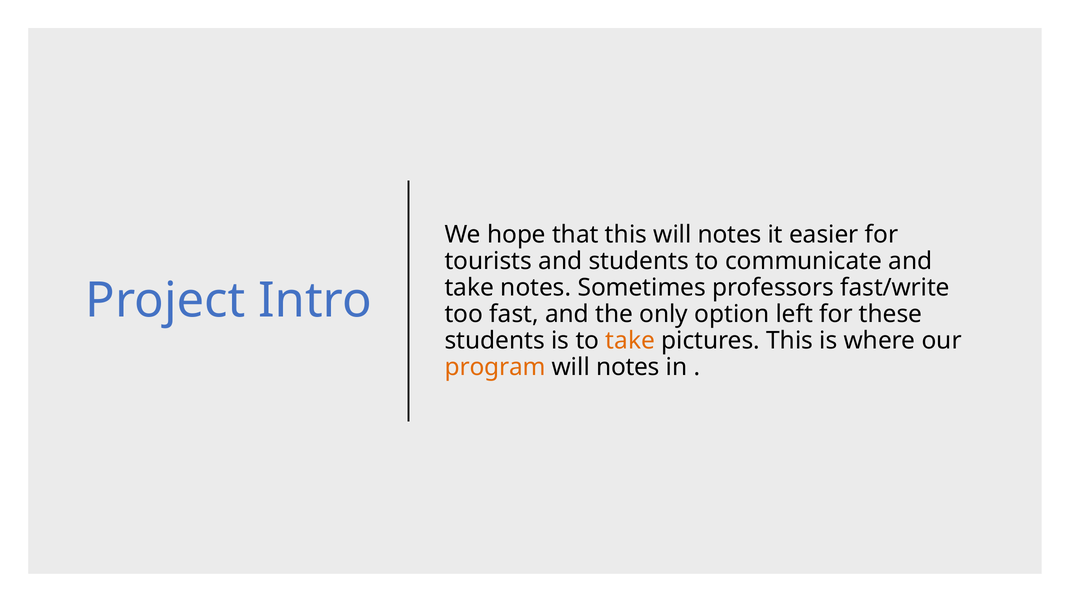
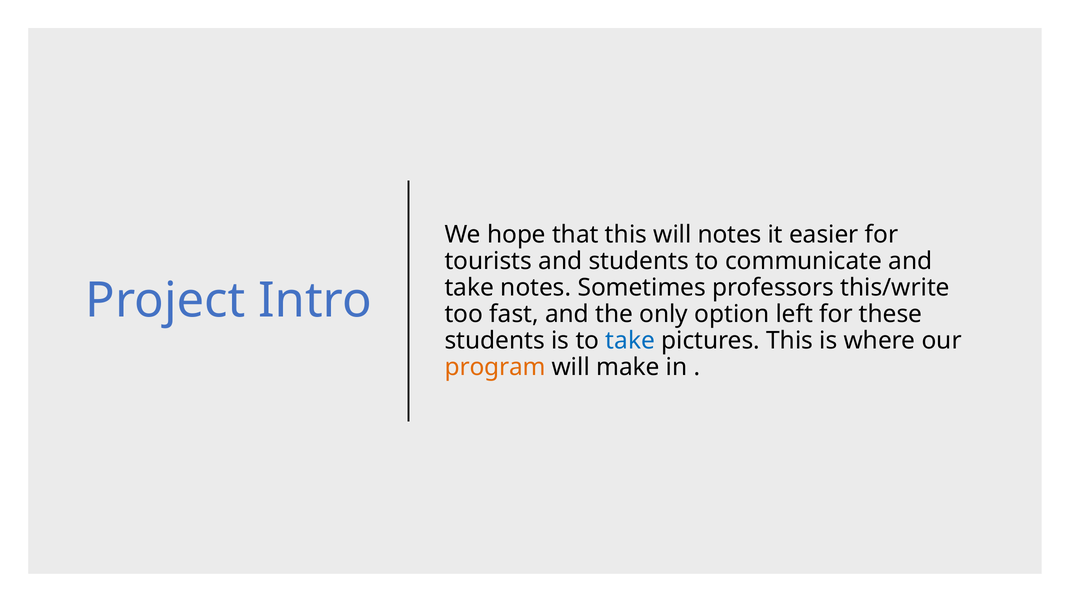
fast/write: fast/write -> this/write
take at (630, 340) colour: orange -> blue
notes at (628, 367): notes -> make
